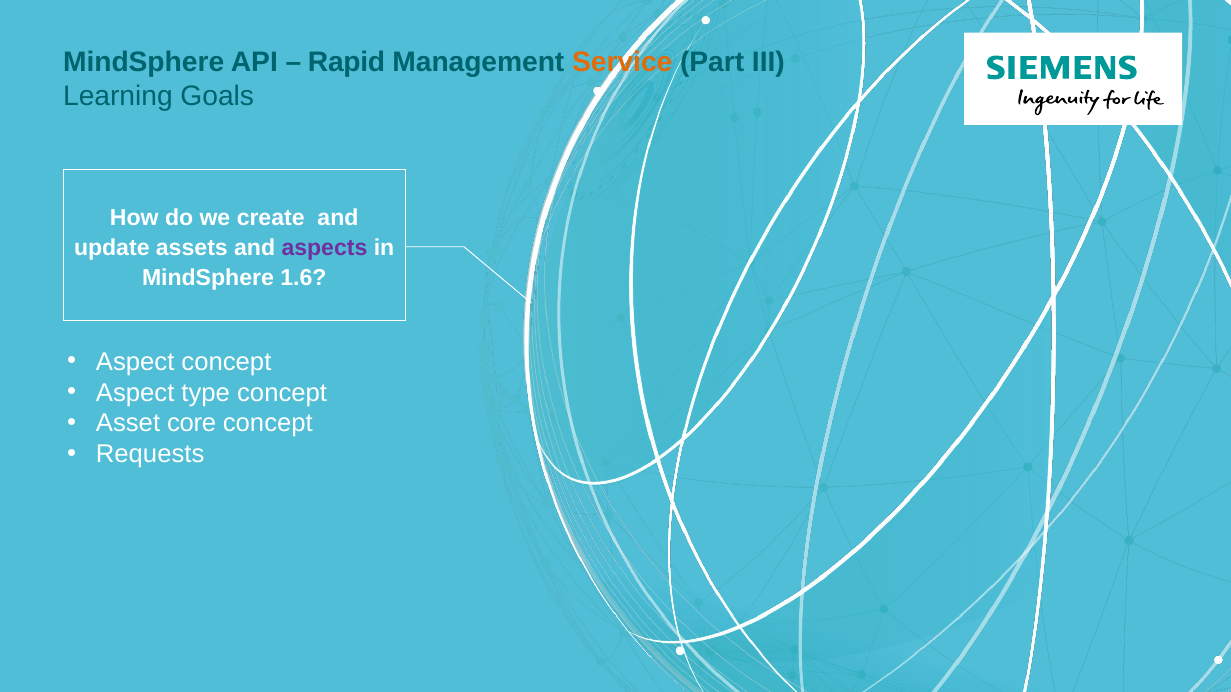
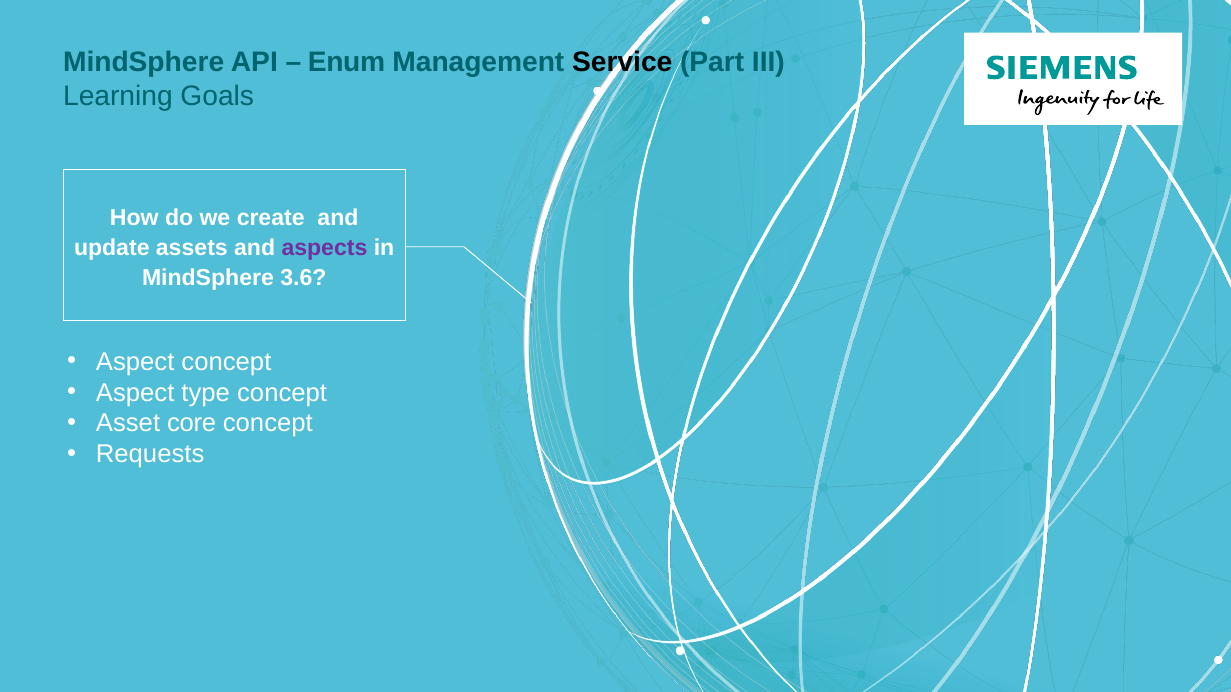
Rapid: Rapid -> Enum
Service colour: orange -> black
1.6: 1.6 -> 3.6
